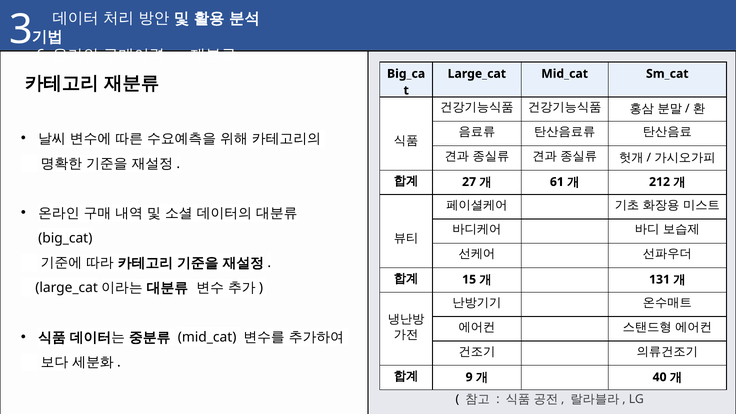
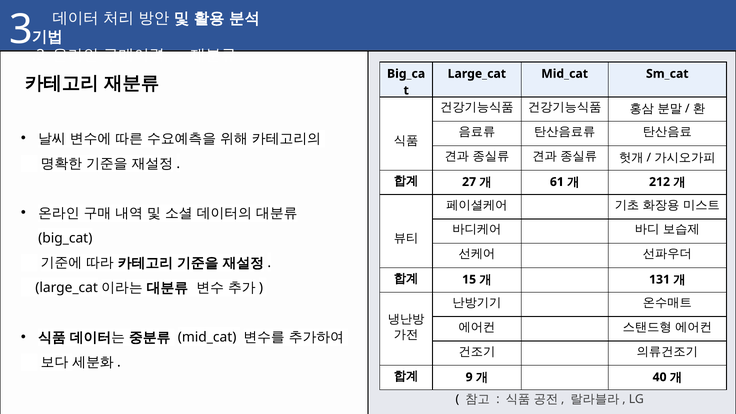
.6: .6 -> .2
